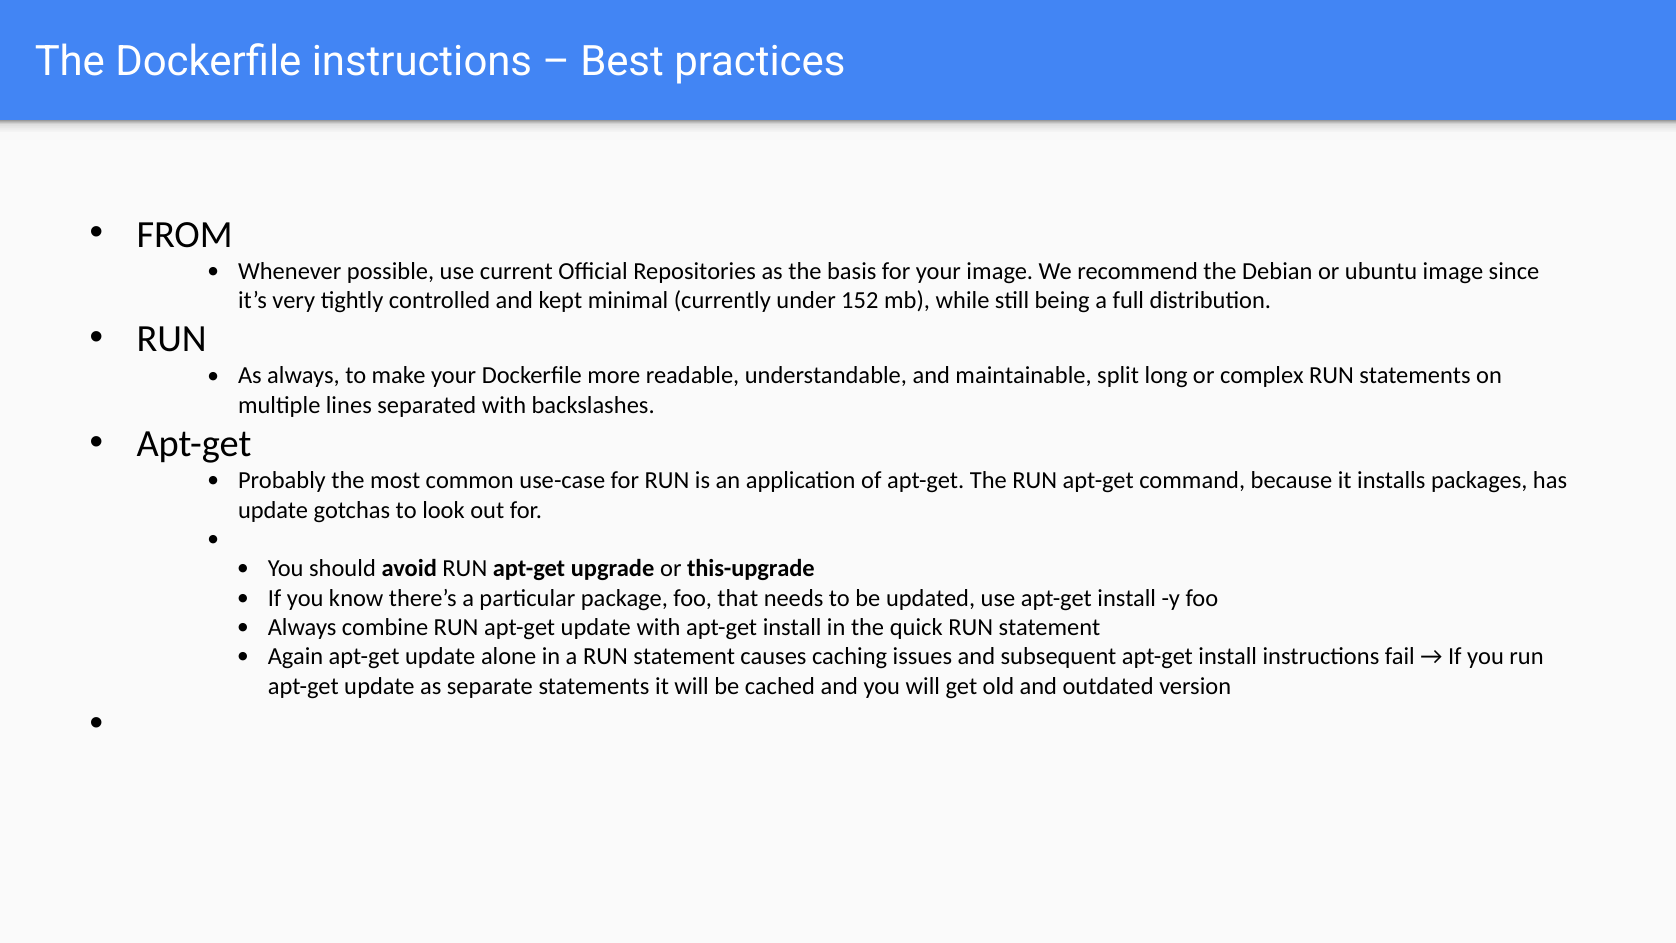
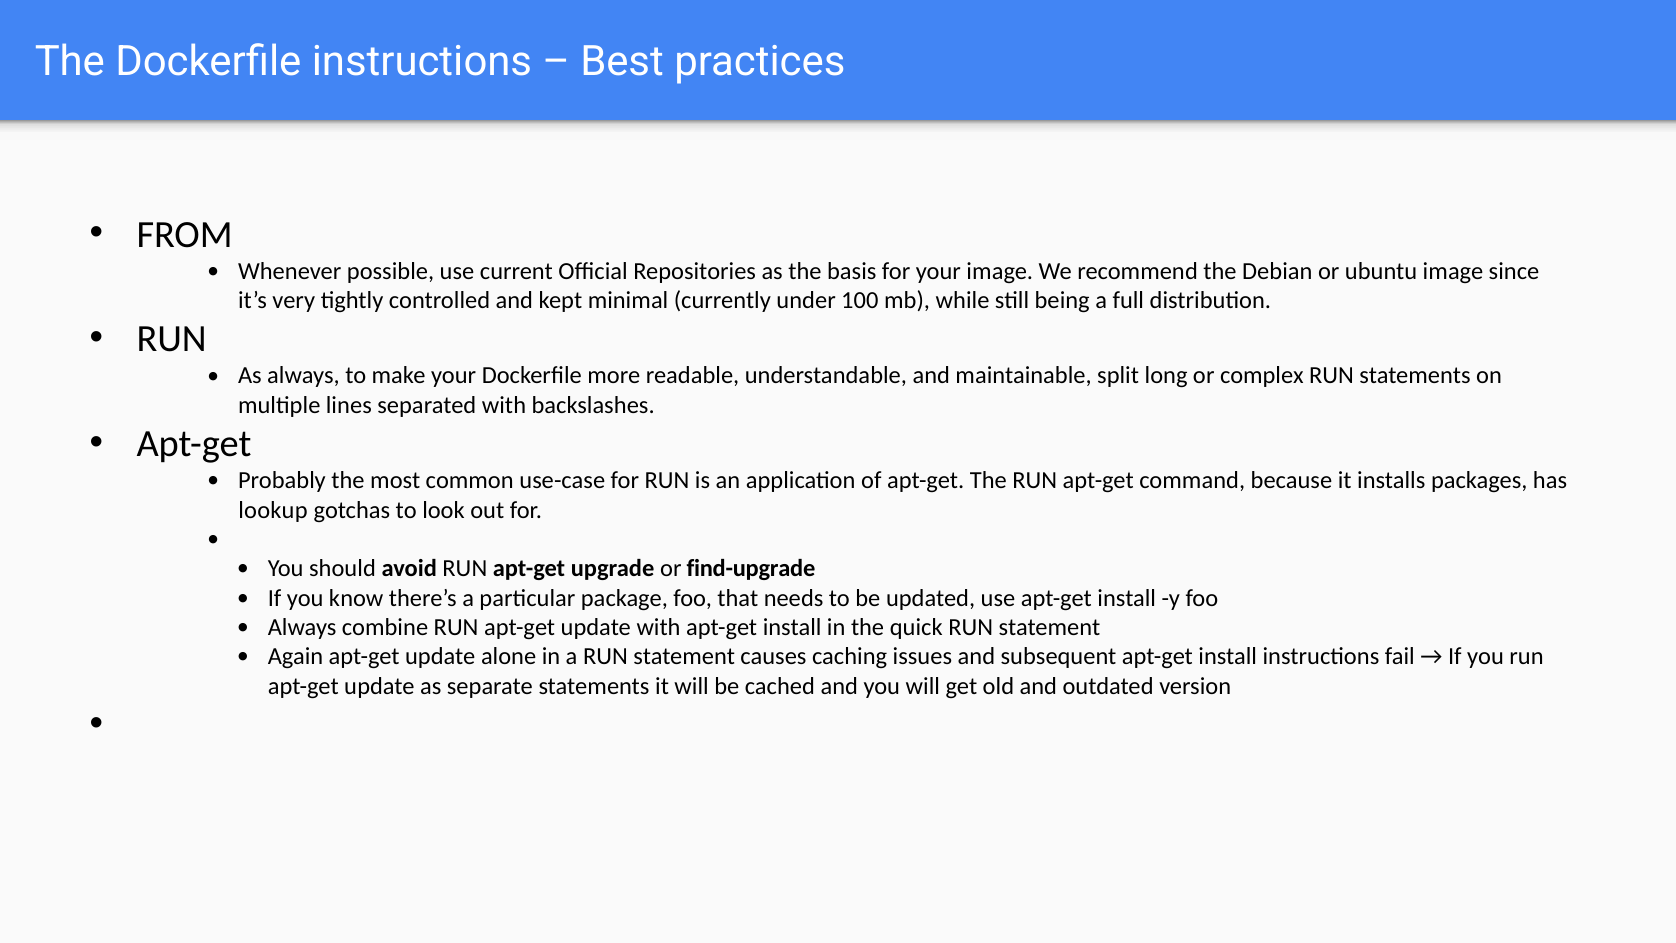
152: 152 -> 100
update at (273, 510): update -> lookup
this-upgrade: this-upgrade -> find-upgrade
